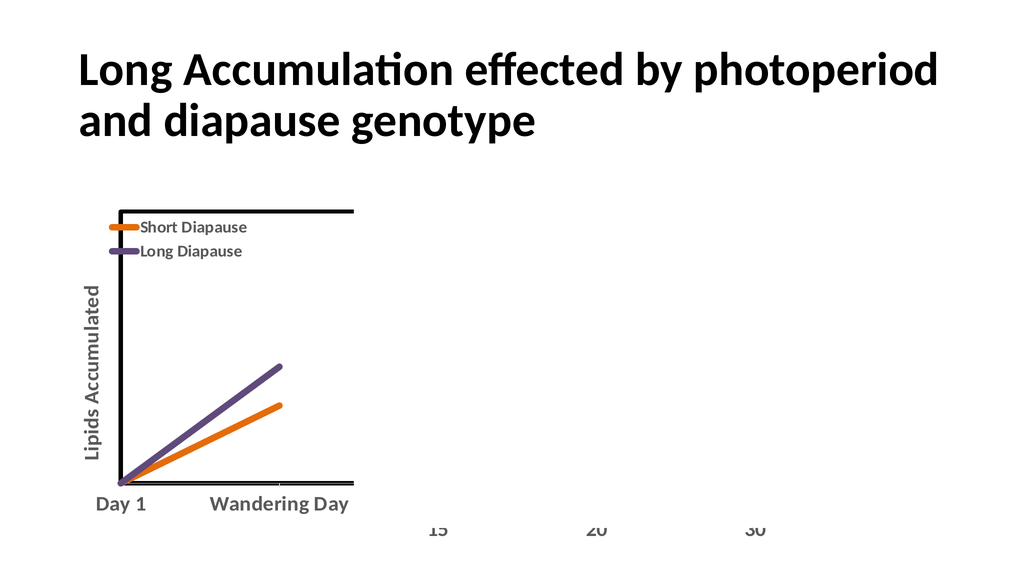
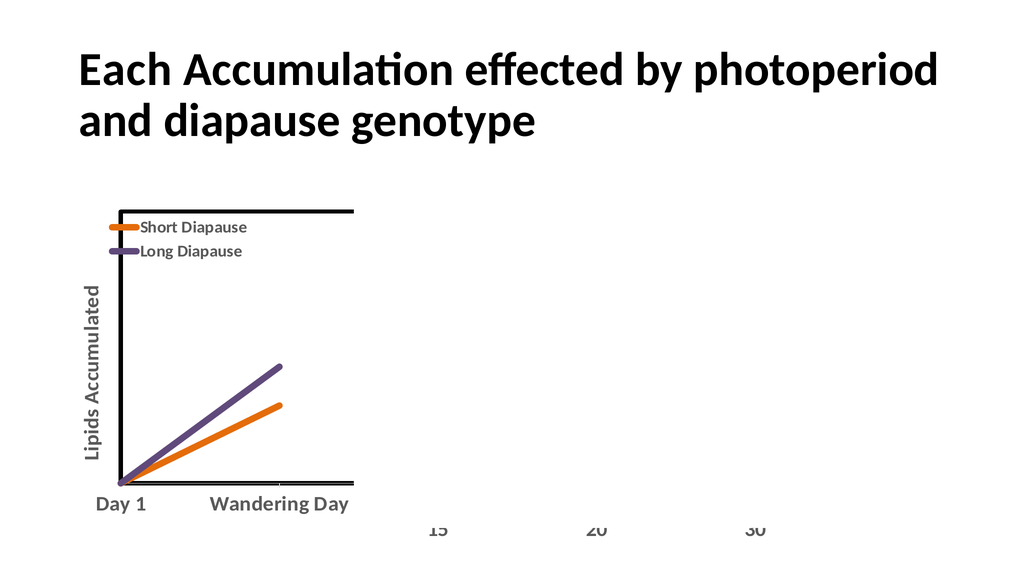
Long at (126, 70): Long -> Each
